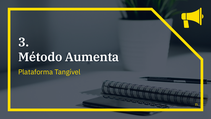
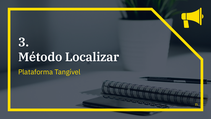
Aumenta: Aumenta -> Localizar
